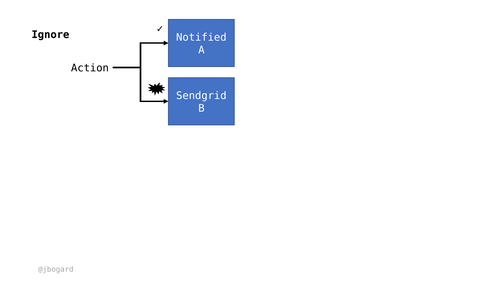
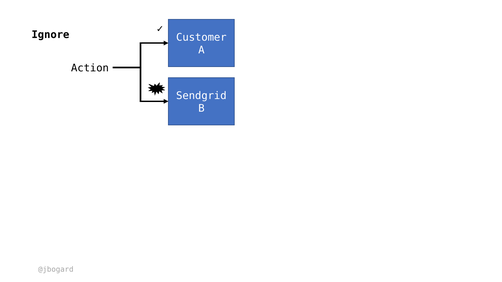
Notified: Notified -> Customer
